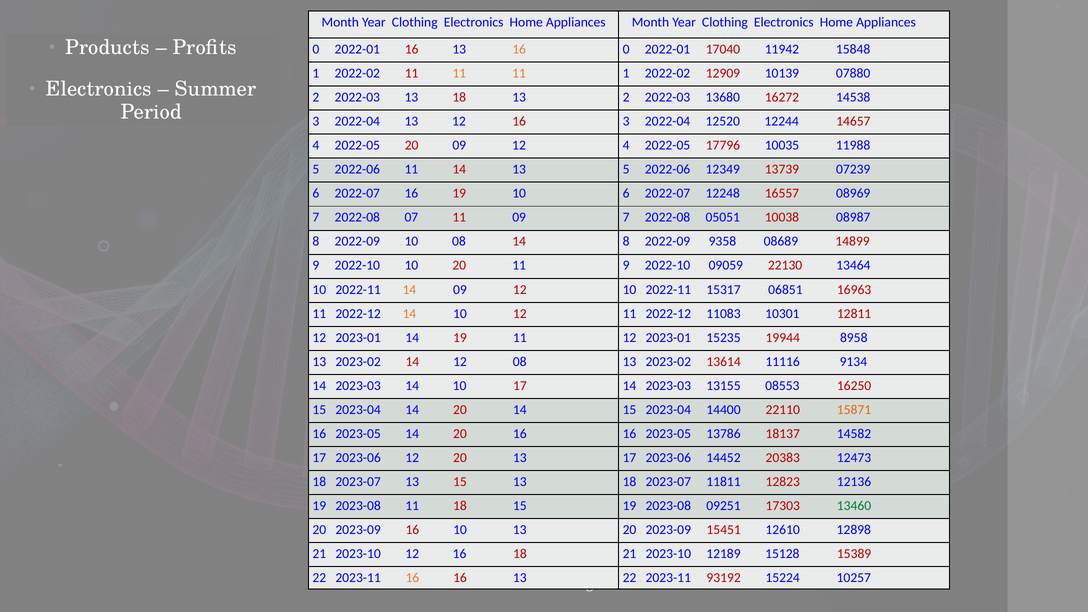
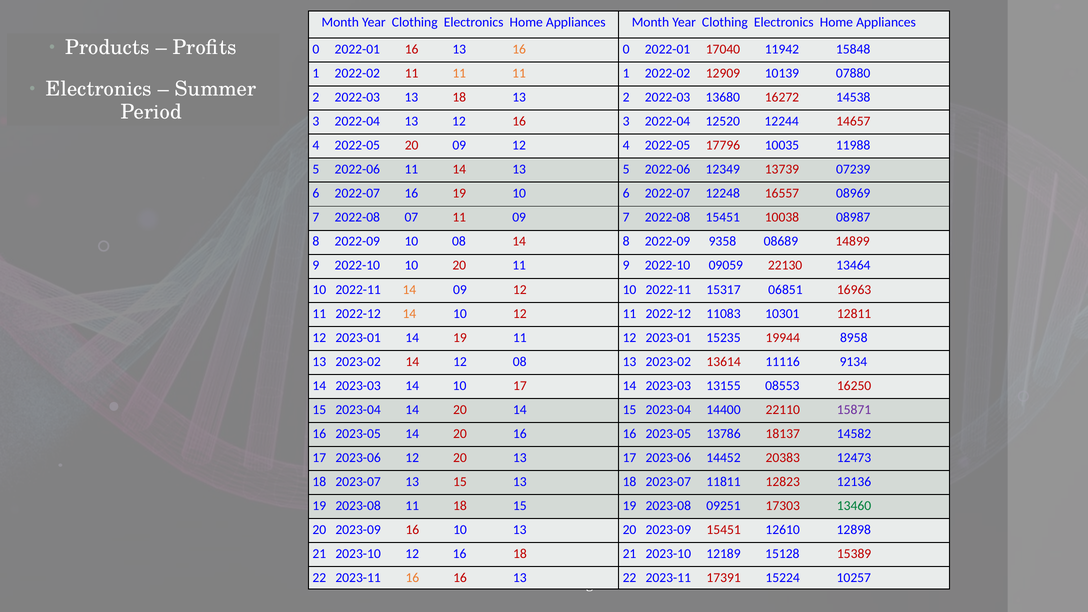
2022-08 05051: 05051 -> 15451
15871 colour: orange -> purple
93192: 93192 -> 17391
